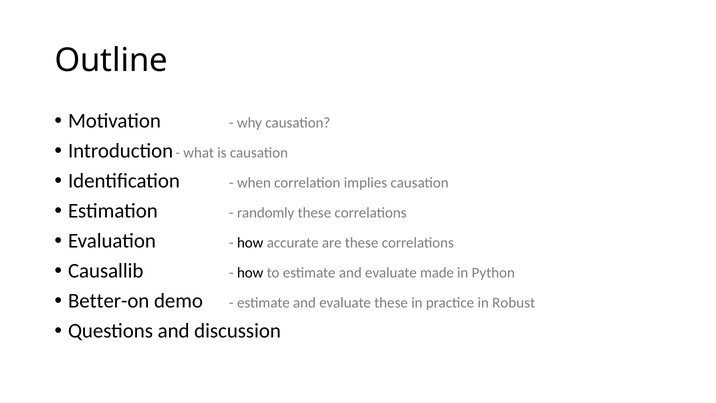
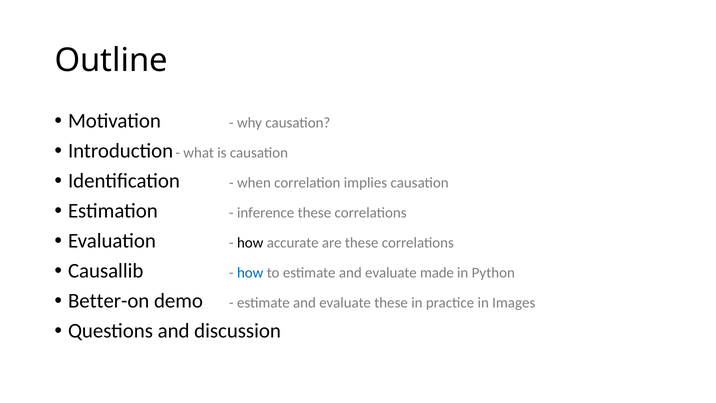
randomly: randomly -> inference
how at (250, 273) colour: black -> blue
Robust: Robust -> Images
